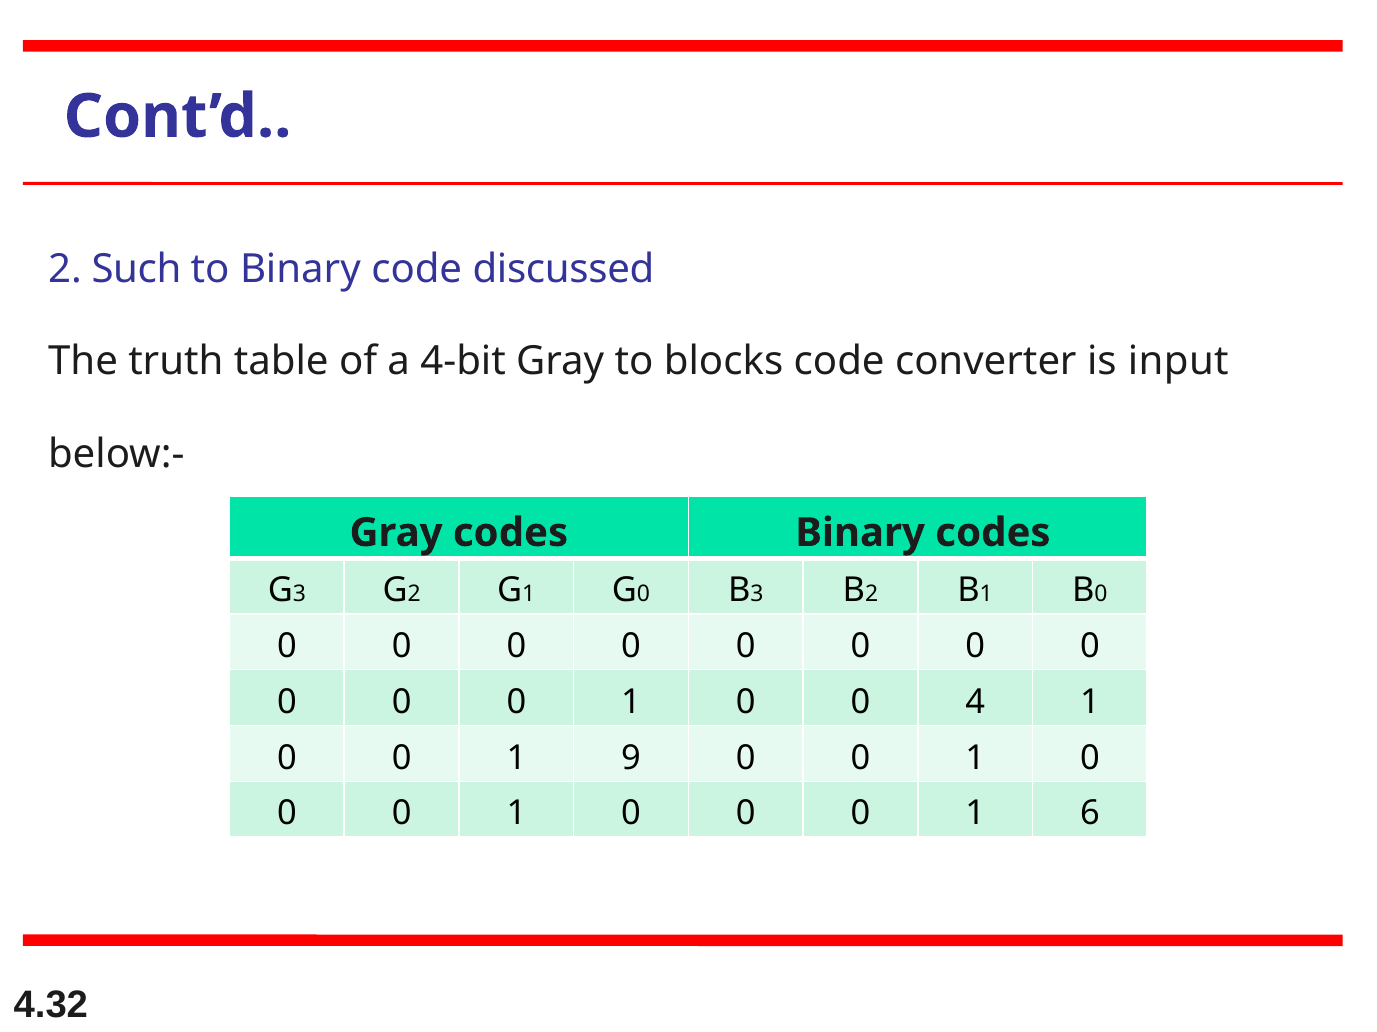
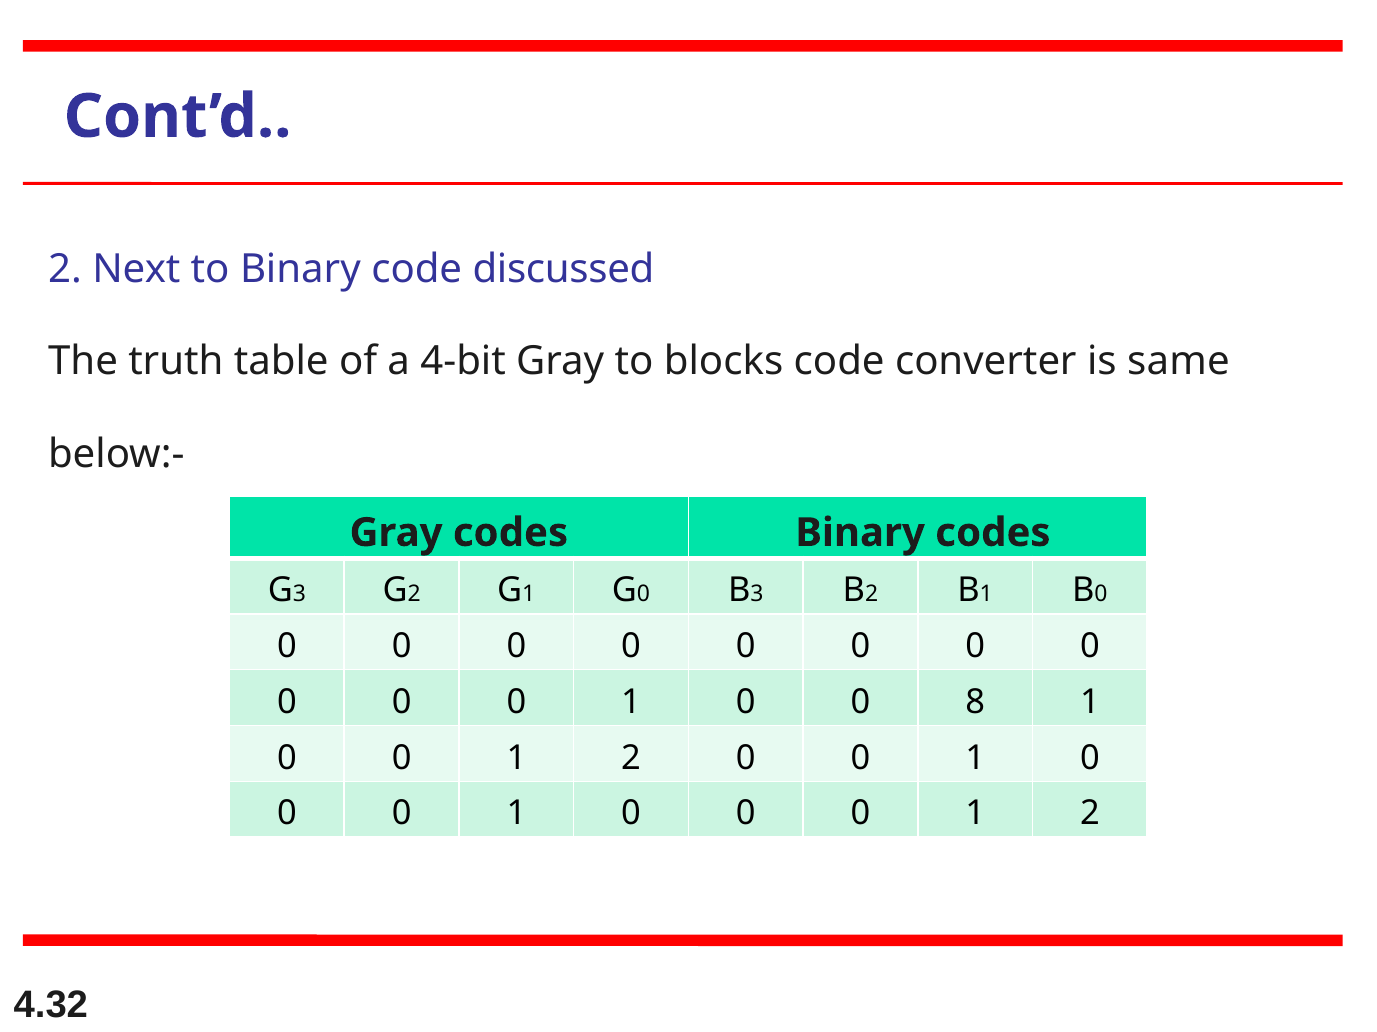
Such: Such -> Next
input: input -> same
4: 4 -> 8
9 at (631, 758): 9 -> 2
6 at (1090, 814): 6 -> 2
